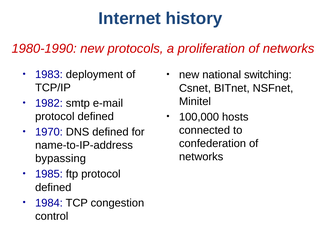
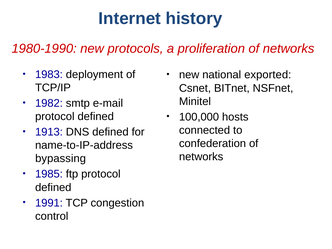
switching: switching -> exported
1970: 1970 -> 1913
1984: 1984 -> 1991
